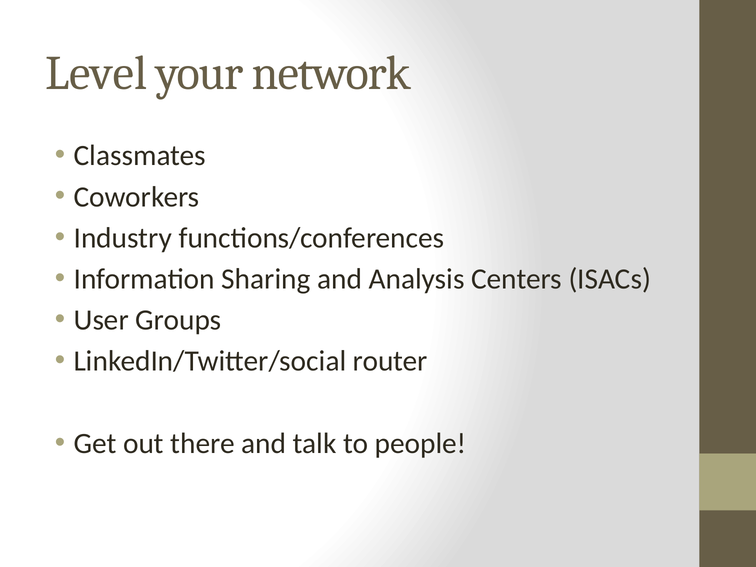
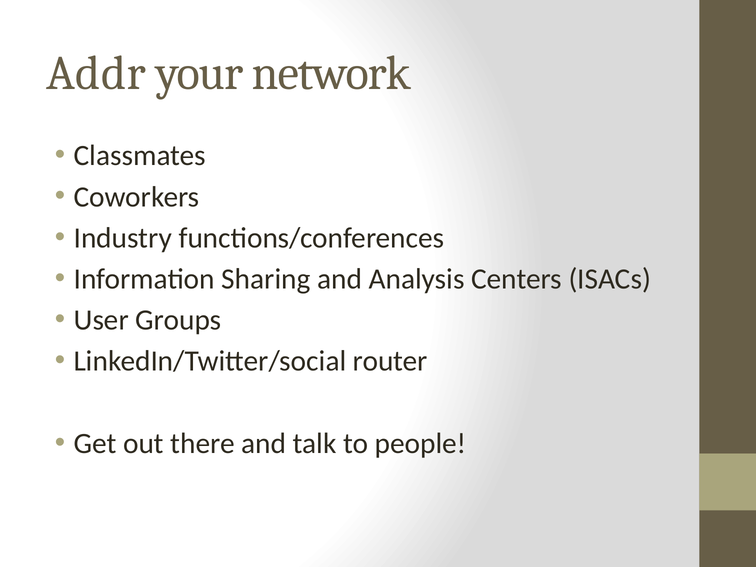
Level: Level -> Addr
